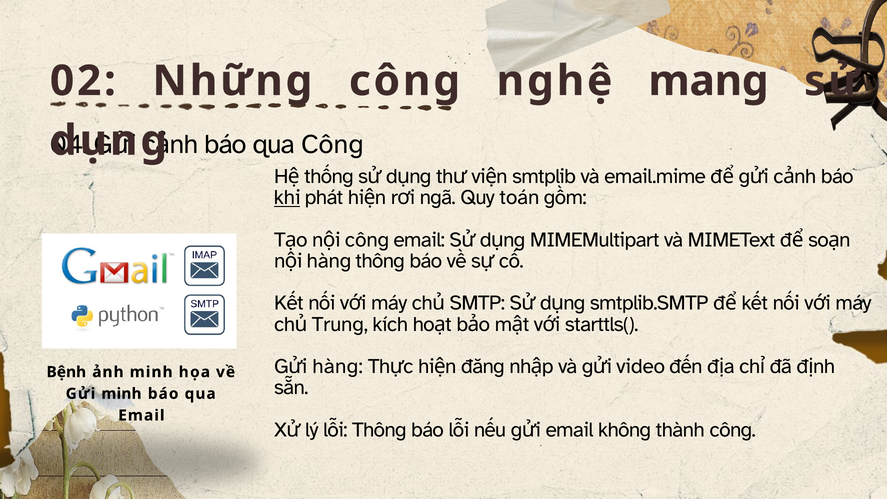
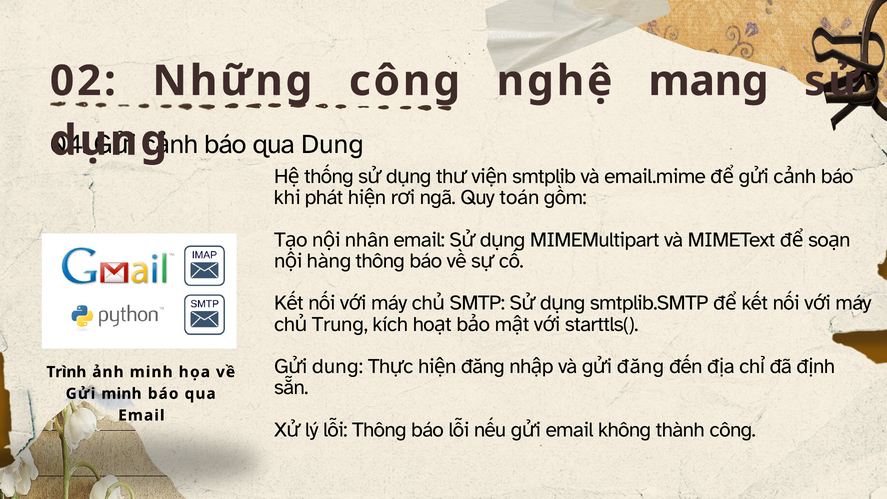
qua Công: Công -> Dung
khi underline: present -> none
công at (367, 240): công -> nhân
hàng at (338, 366): hàng -> dung
video at (641, 366): video -> đăng
Bệnh: Bệnh -> Trình
